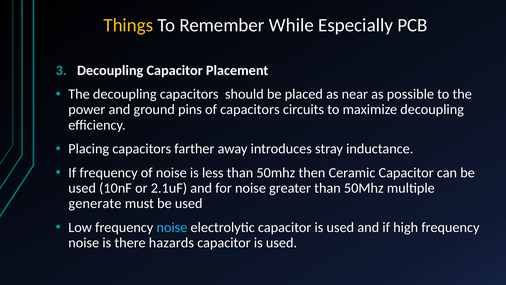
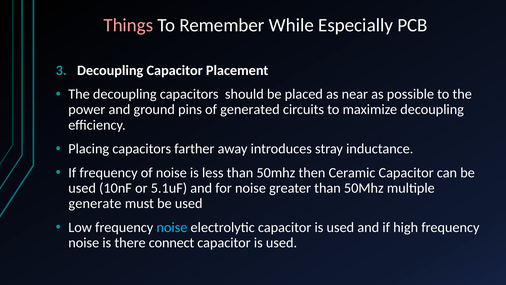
Things colour: yellow -> pink
of capacitors: capacitors -> generated
2.1uF: 2.1uF -> 5.1uF
hazards: hazards -> connect
